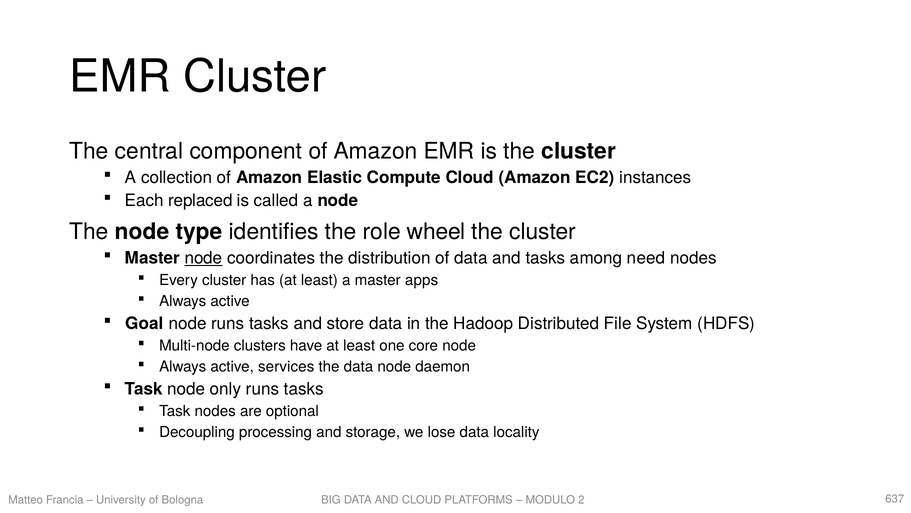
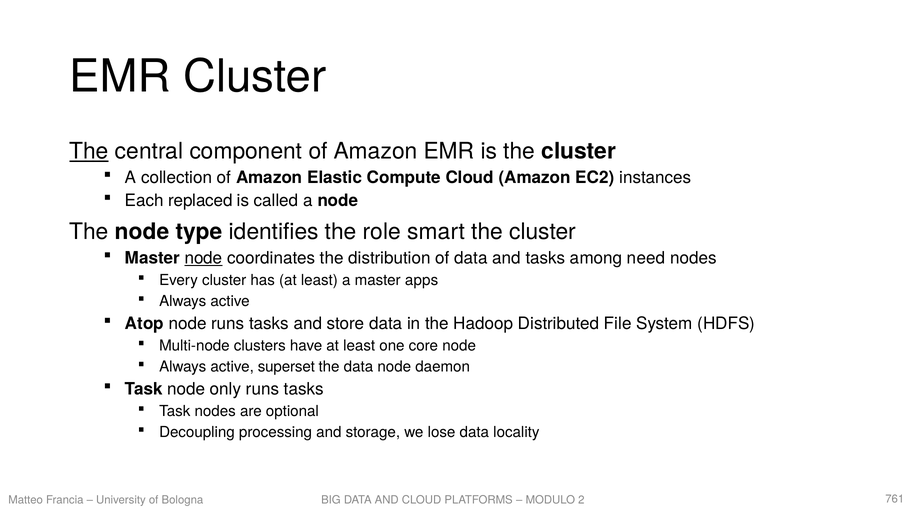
The at (89, 151) underline: none -> present
wheel: wheel -> smart
Goal: Goal -> Atop
services: services -> superset
637: 637 -> 761
